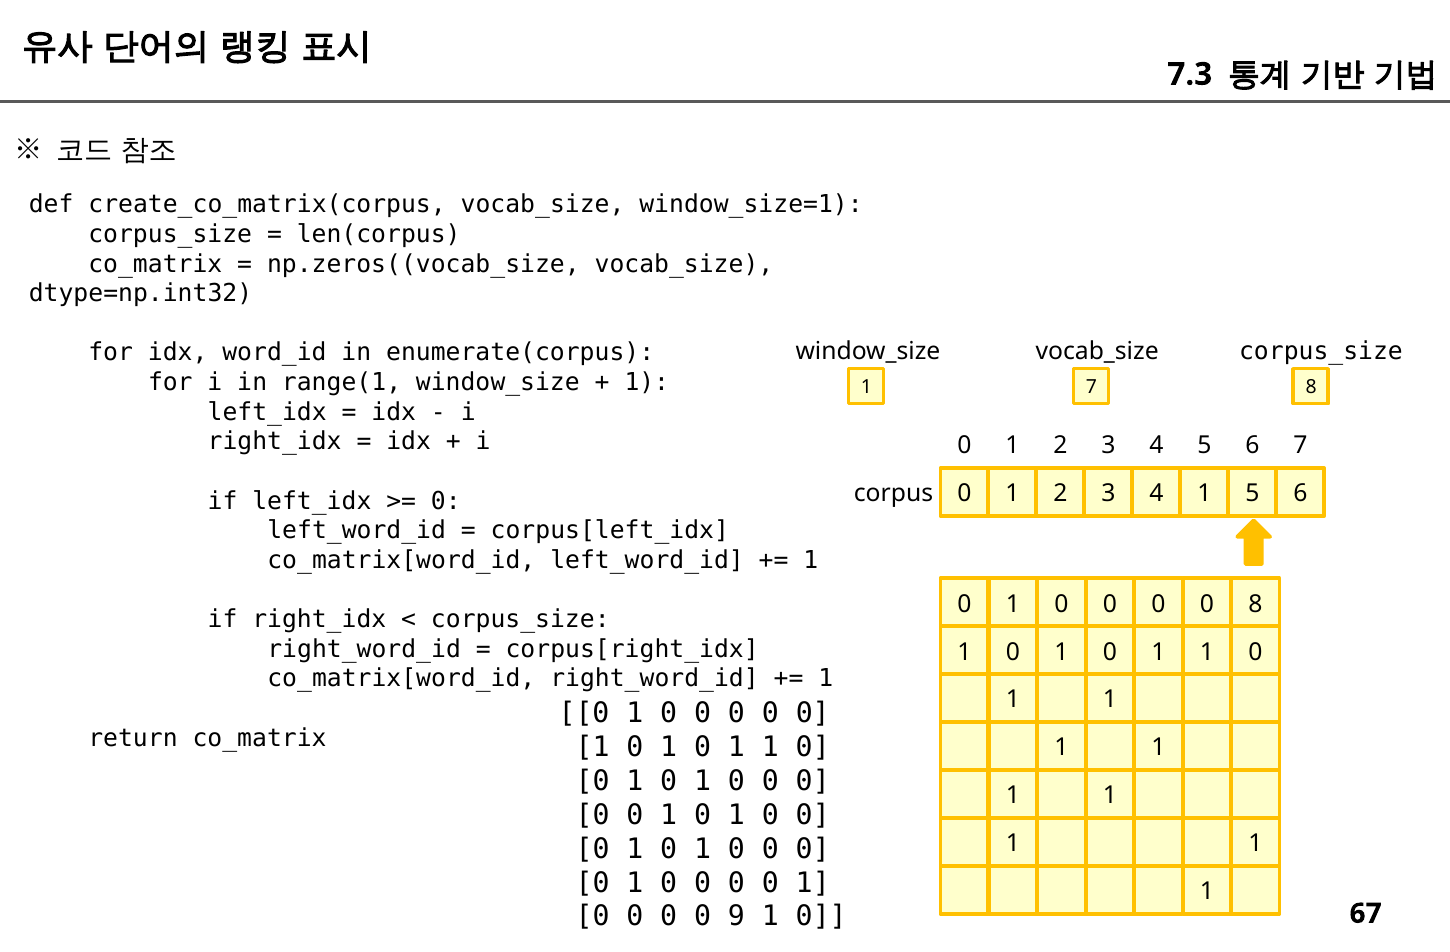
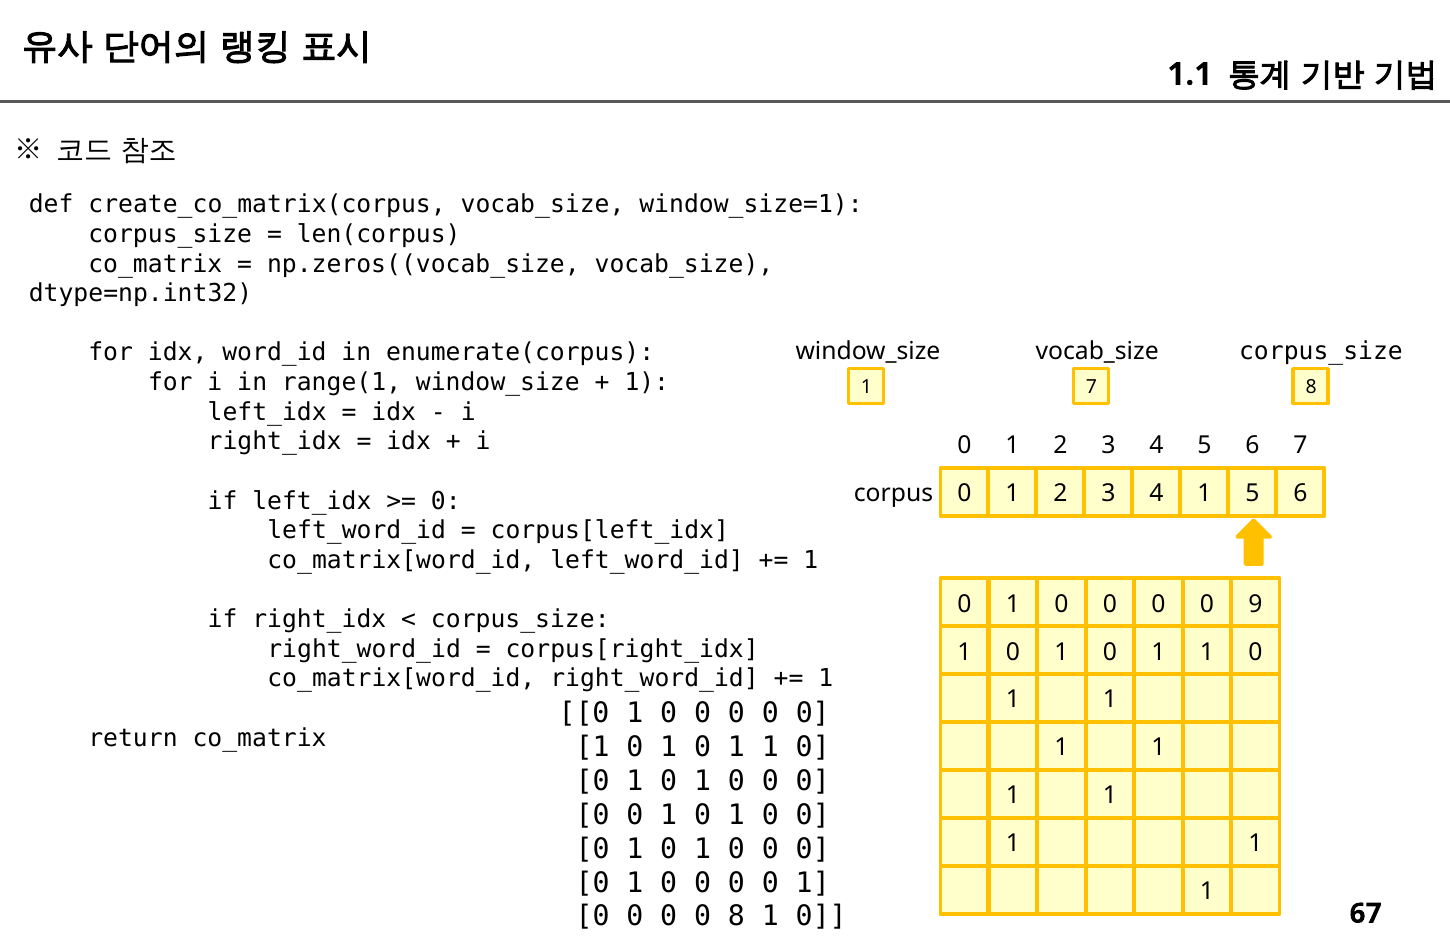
7.3: 7.3 -> 1.1
0 8: 8 -> 9
0 9: 9 -> 8
